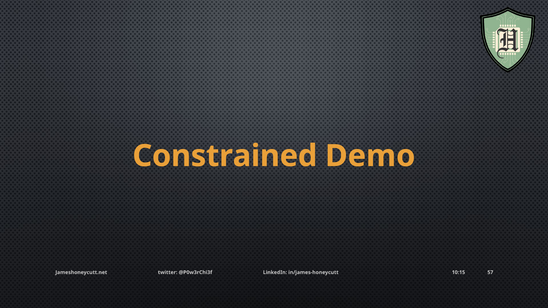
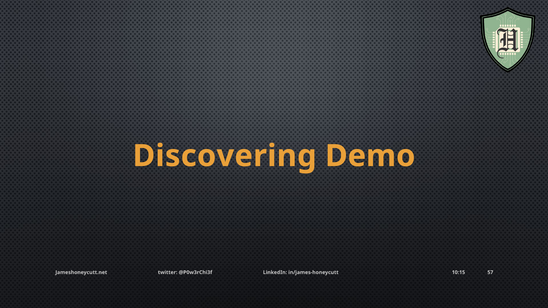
Constrained: Constrained -> Discovering
